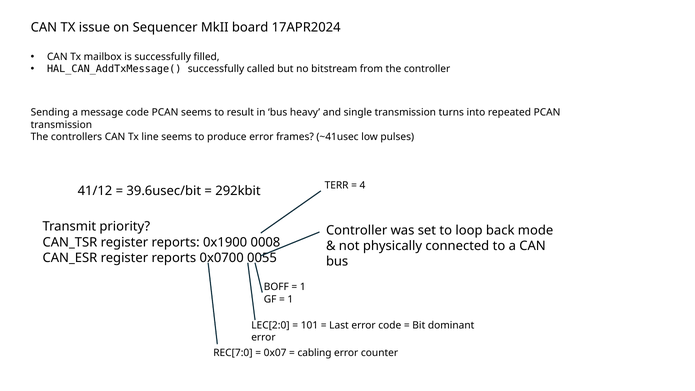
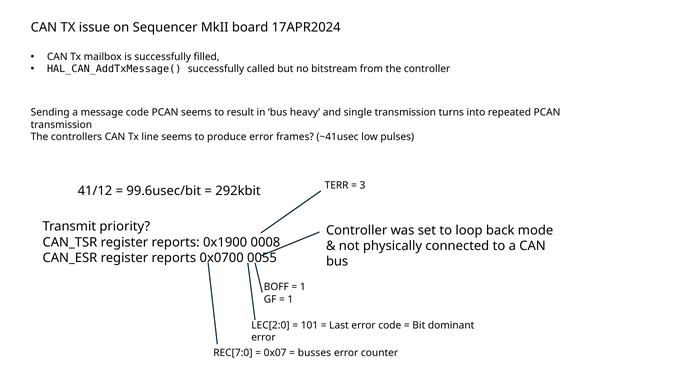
4: 4 -> 3
39.6usec/bit: 39.6usec/bit -> 99.6usec/bit
cabling: cabling -> busses
